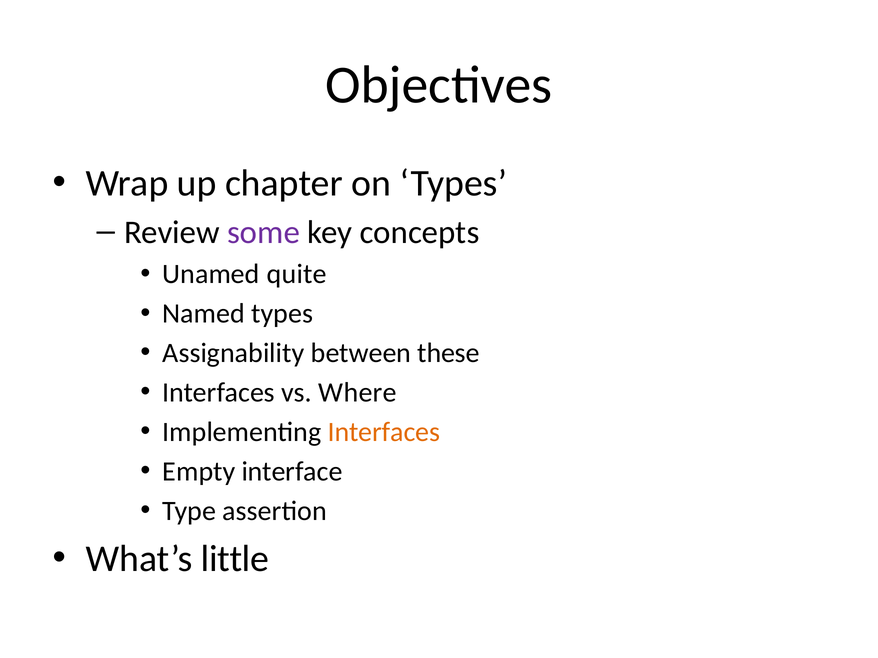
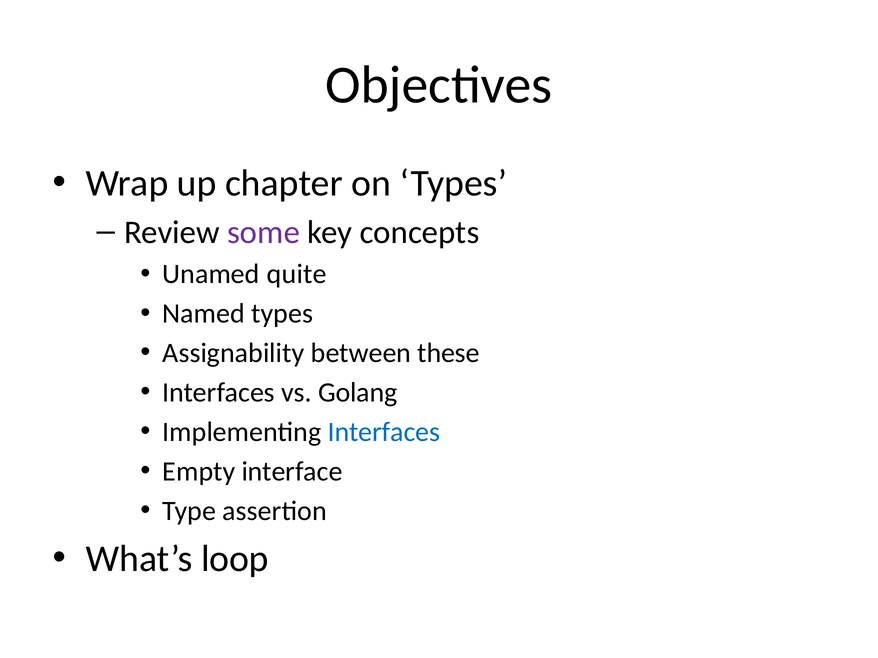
Where: Where -> Golang
Interfaces at (384, 432) colour: orange -> blue
little: little -> loop
